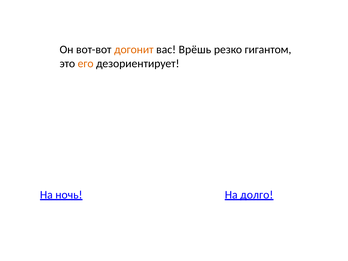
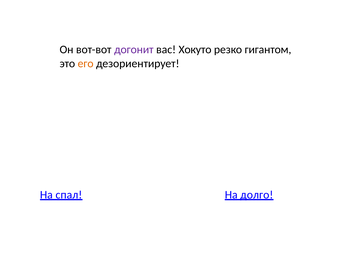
догонит colour: orange -> purple
Врёшь: Врёшь -> Хокуто
ночь: ночь -> спал
